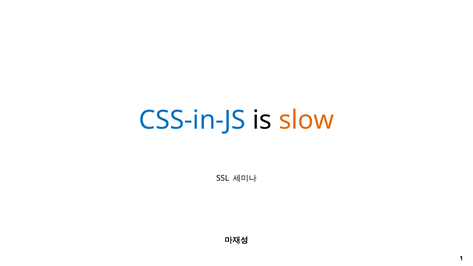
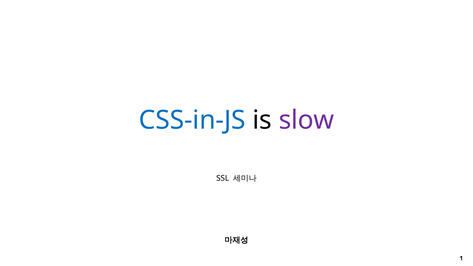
slow colour: orange -> purple
